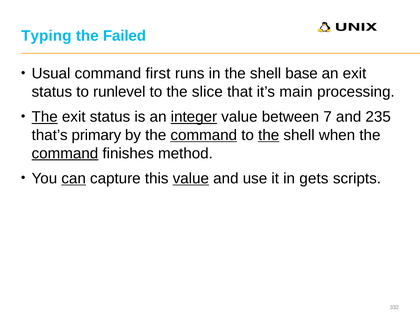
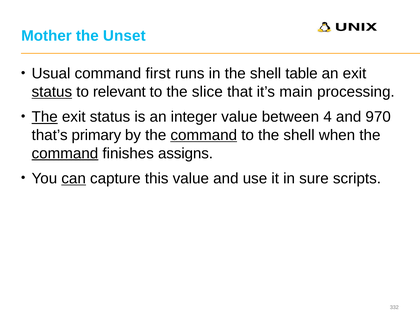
Typing: Typing -> Mother
Failed: Failed -> Unset
base: base -> table
status at (52, 92) underline: none -> present
runlevel: runlevel -> relevant
integer underline: present -> none
7: 7 -> 4
235: 235 -> 970
the at (269, 135) underline: present -> none
method: method -> assigns
value at (191, 179) underline: present -> none
gets: gets -> sure
